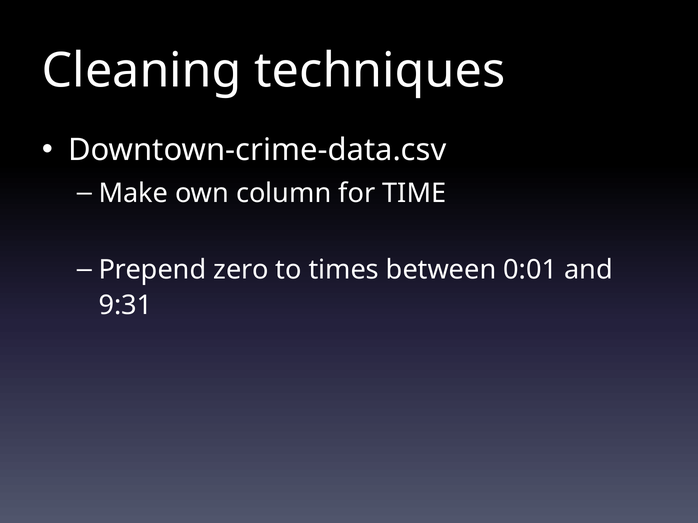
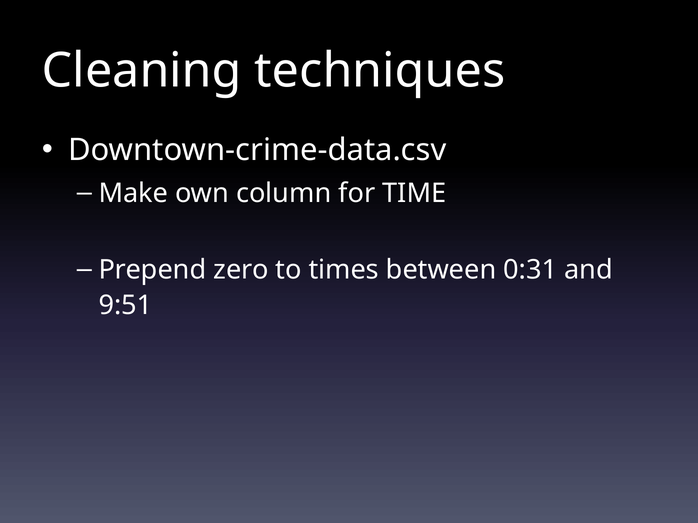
0:01: 0:01 -> 0:31
9:31: 9:31 -> 9:51
